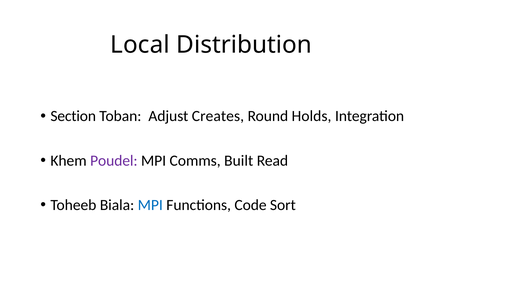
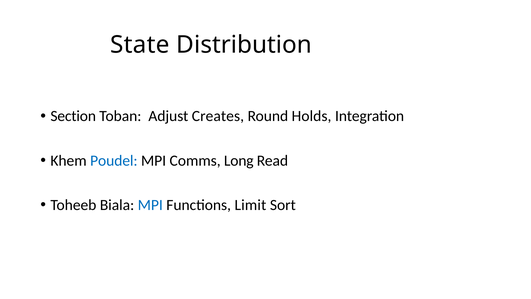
Local: Local -> State
Poudel colour: purple -> blue
Built: Built -> Long
Code: Code -> Limit
